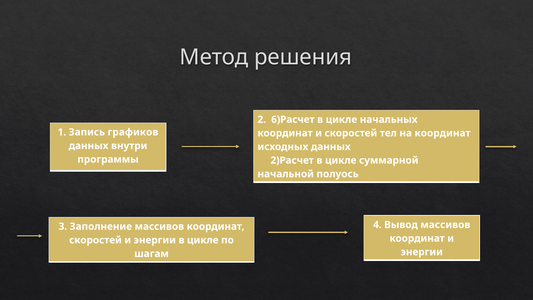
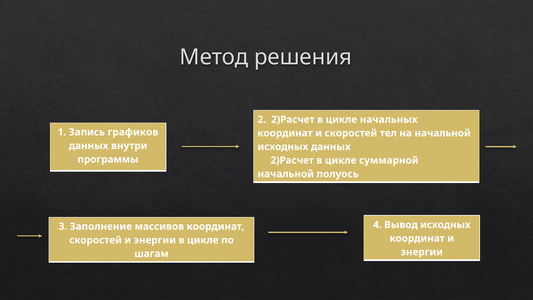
2 6)Расчет: 6)Расчет -> 2)Расчет
на координат: координат -> начальной
Вывод массивов: массивов -> исходных
